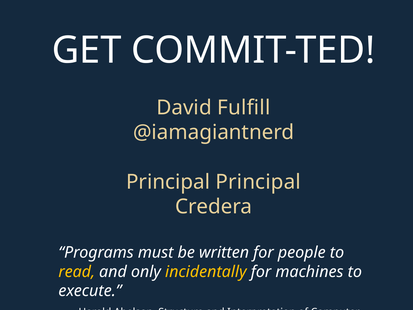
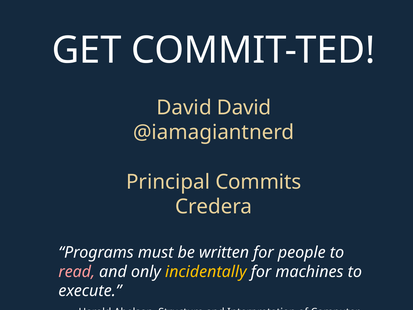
David Fulfill: Fulfill -> David
Principal Principal: Principal -> Commits
read colour: yellow -> pink
